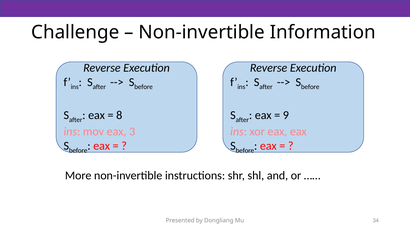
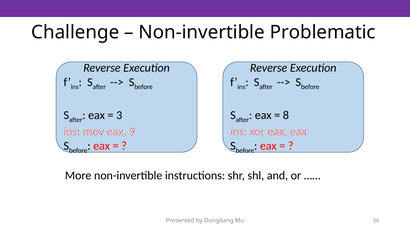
Information: Information -> Problematic
8: 8 -> 3
9: 9 -> 8
3: 3 -> 9
